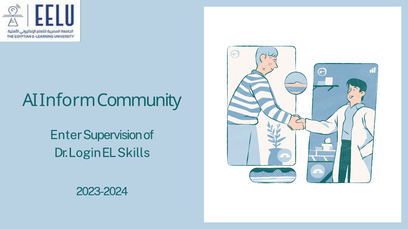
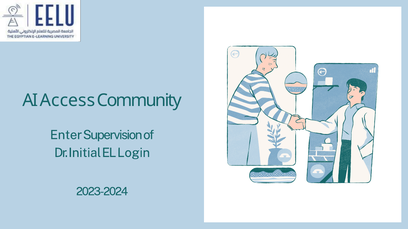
Inform: Inform -> Access
Login: Login -> Initial
Skills: Skills -> Login
